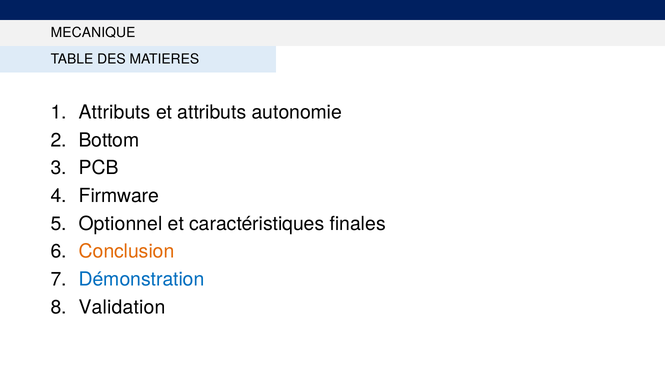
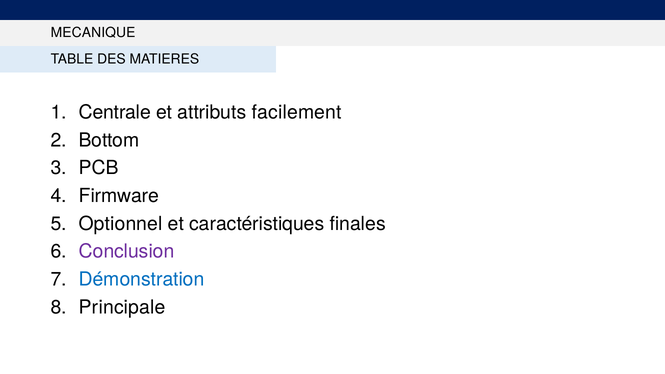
Attributs at (115, 112): Attributs -> Centrale
autonomie: autonomie -> facilement
Conclusion colour: orange -> purple
Validation: Validation -> Principale
